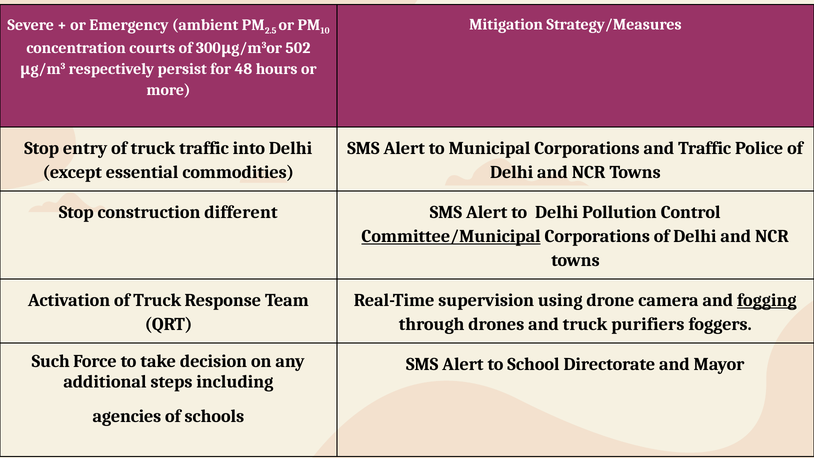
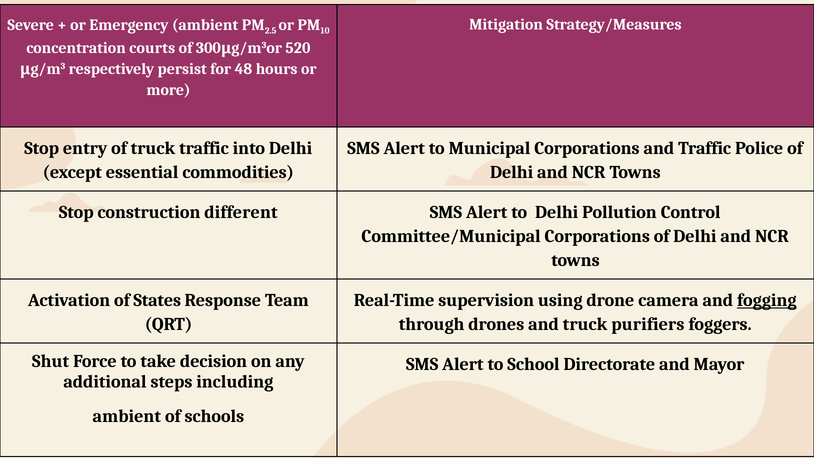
502: 502 -> 520
Committee/Municipal underline: present -> none
Activation of Truck: Truck -> States
Such: Such -> Shut
agencies at (127, 416): agencies -> ambient
